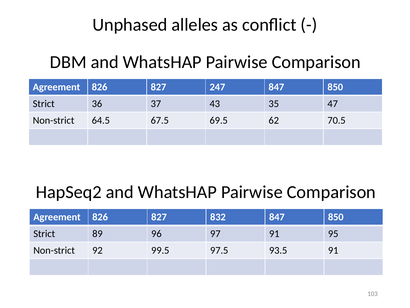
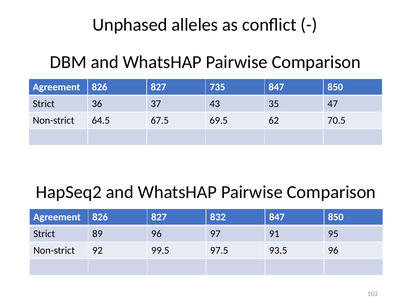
247: 247 -> 735
93.5 91: 91 -> 96
